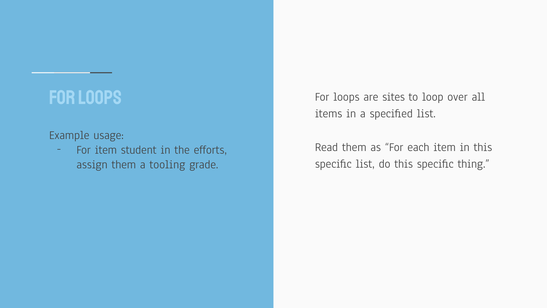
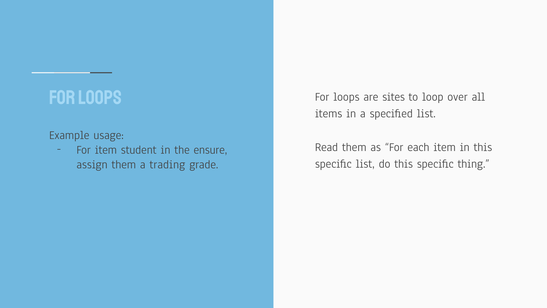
efforts: efforts -> ensure
tooling: tooling -> trading
